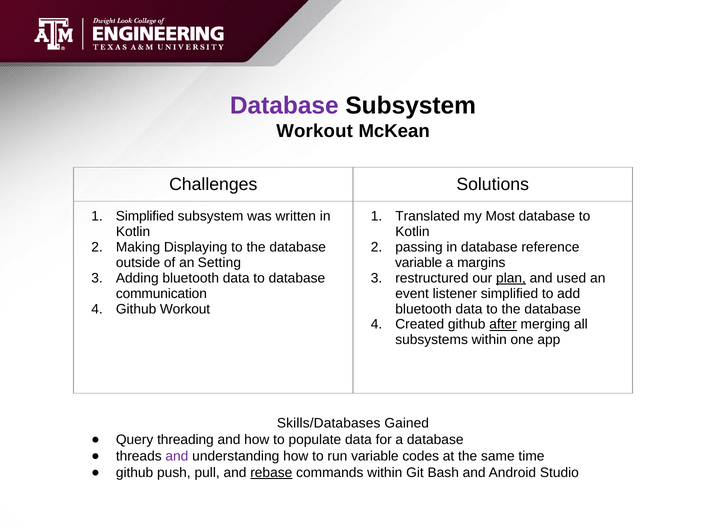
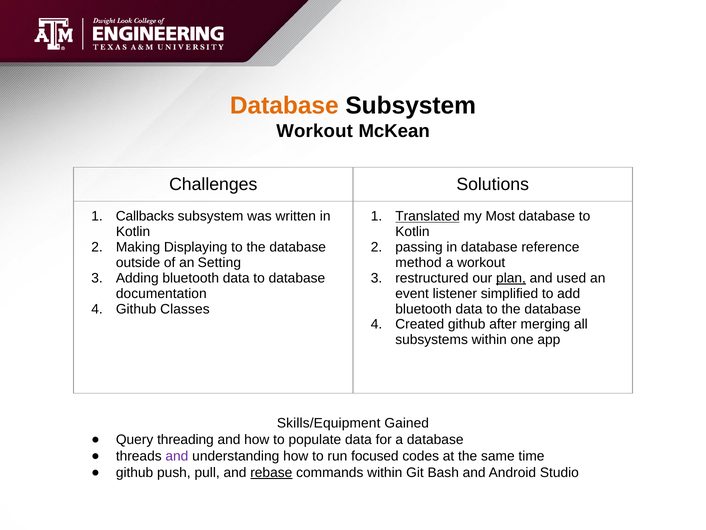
Database at (284, 105) colour: purple -> orange
Simplified at (145, 216): Simplified -> Callbacks
Translated underline: none -> present
variable at (419, 262): variable -> method
a margins: margins -> workout
communication: communication -> documentation
Github Workout: Workout -> Classes
after underline: present -> none
Skills/Databases: Skills/Databases -> Skills/Equipment
run variable: variable -> focused
